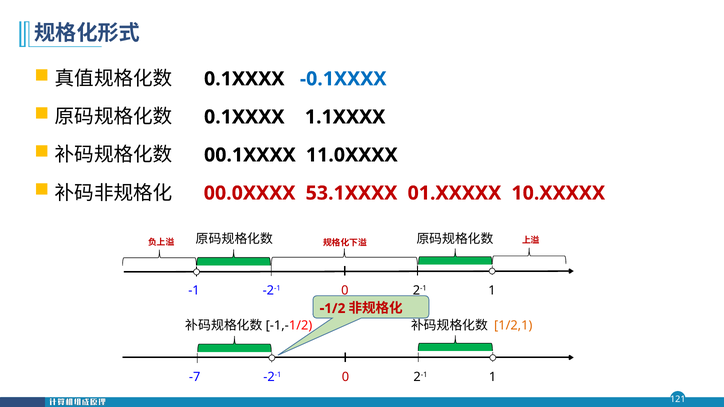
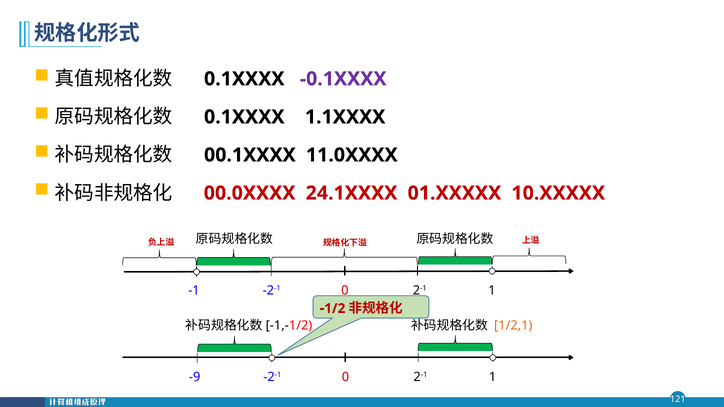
-0.1XXXX colour: blue -> purple
53.1XXXX: 53.1XXXX -> 24.1XXXX
-7: -7 -> -9
